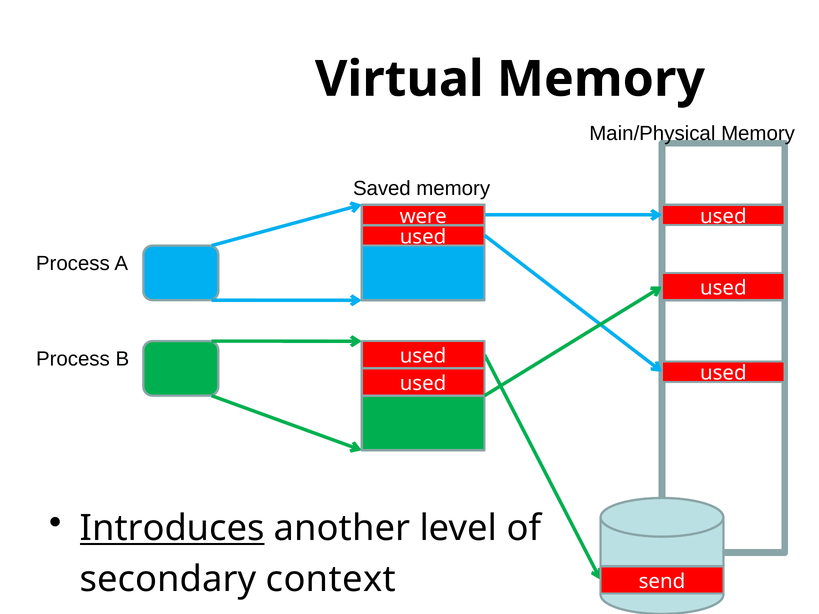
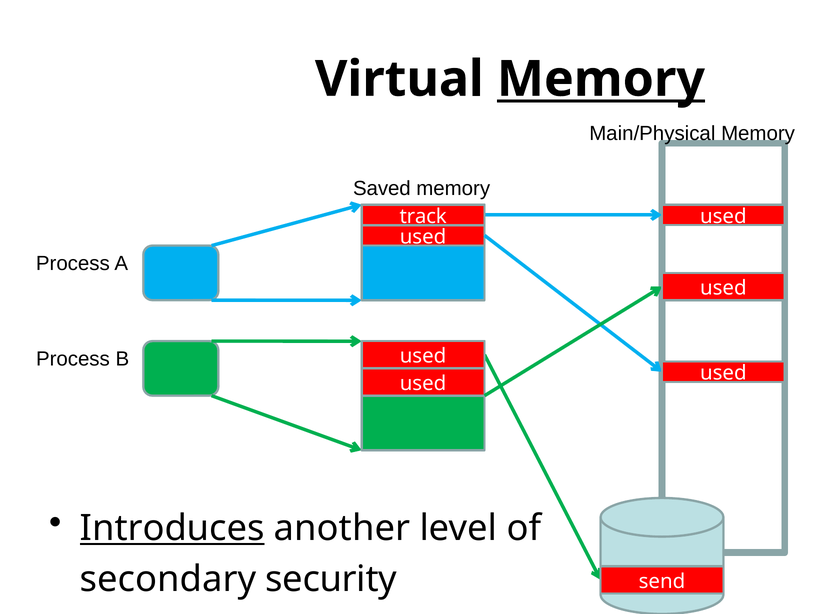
Memory at (601, 79) underline: none -> present
were: were -> track
context: context -> security
